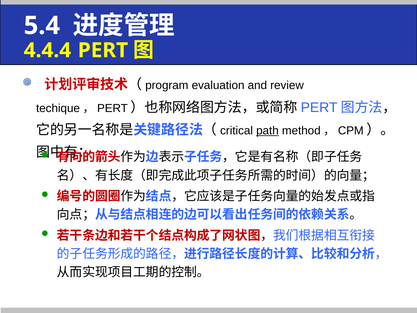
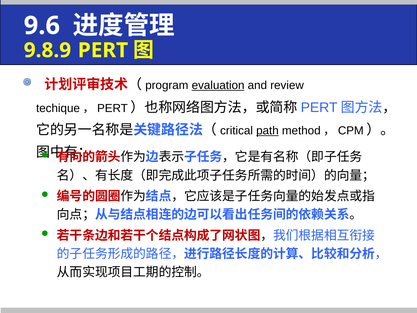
5.4: 5.4 -> 9.6
4.4.4: 4.4.4 -> 9.8.9
evaluation underline: none -> present
